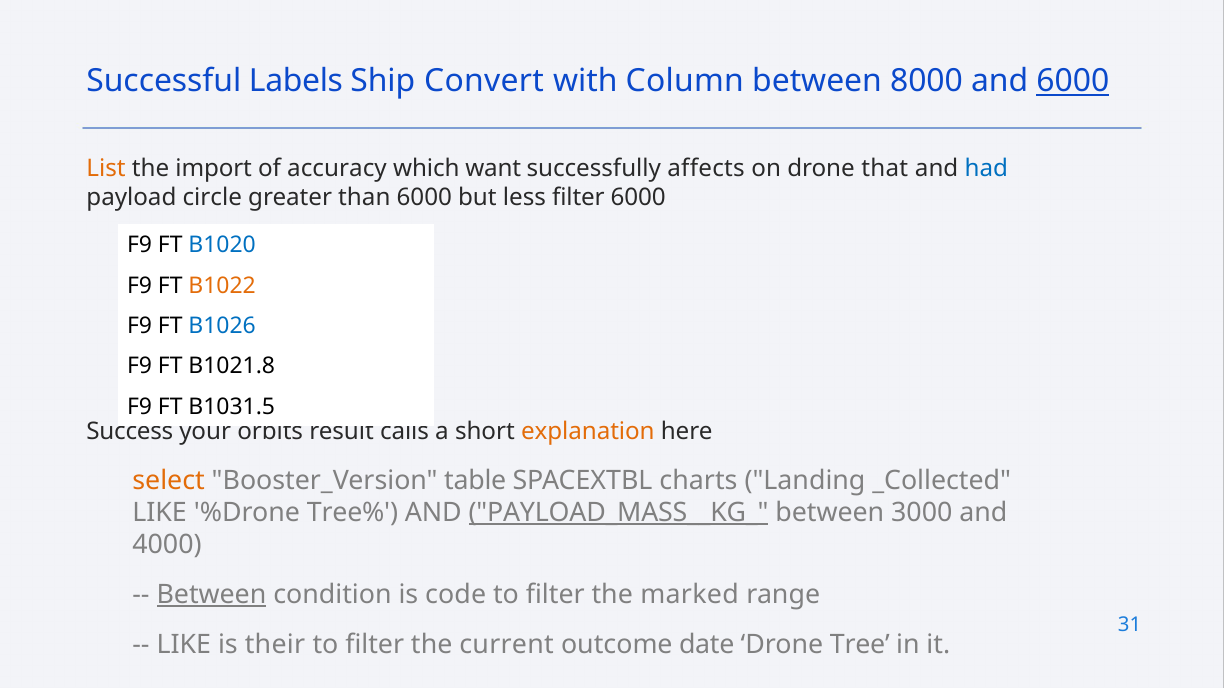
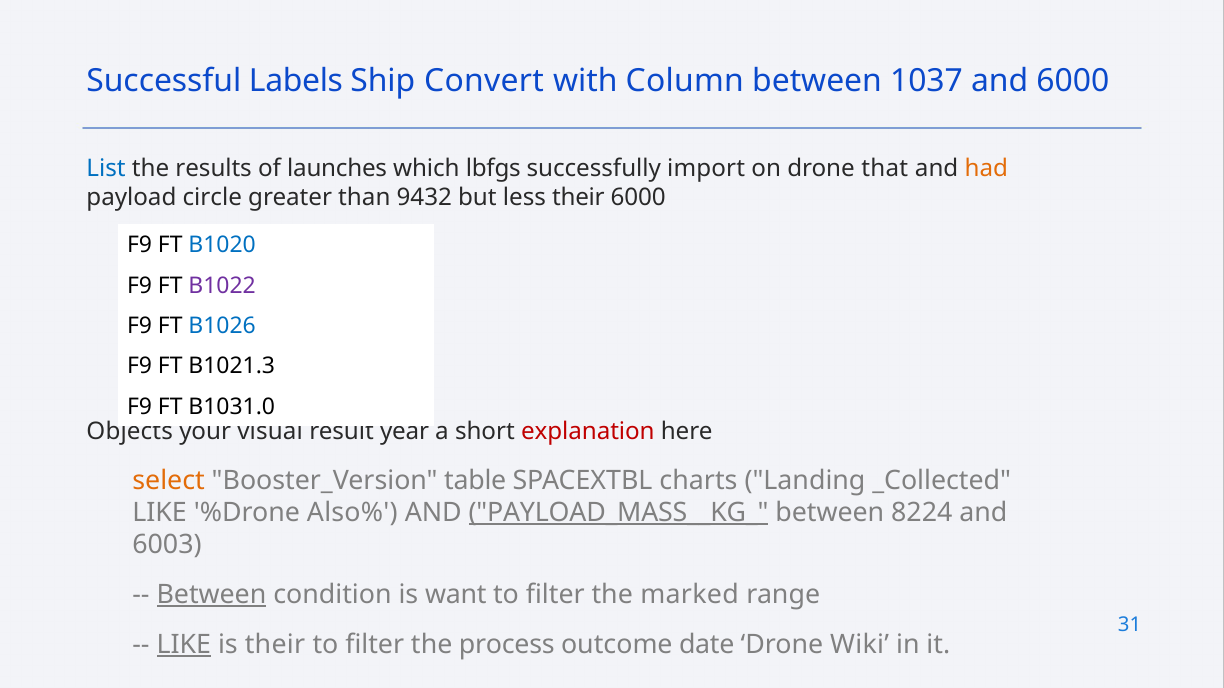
8000: 8000 -> 1037
6000 at (1073, 81) underline: present -> none
List colour: orange -> blue
import: import -> results
accuracy: accuracy -> launches
want: want -> lbfgs
affects: affects -> import
had colour: blue -> orange
than 6000: 6000 -> 9432
less filter: filter -> their
B1022 colour: orange -> purple
B1021.8: B1021.8 -> B1021.3
B1031.5: B1031.5 -> B1031.0
Success: Success -> Objects
orbits: orbits -> visual
calls: calls -> year
explanation colour: orange -> red
Tree%: Tree% -> Also%
3000: 3000 -> 8224
4000: 4000 -> 6003
code: code -> want
LIKE at (184, 645) underline: none -> present
current: current -> process
Tree: Tree -> Wiki
